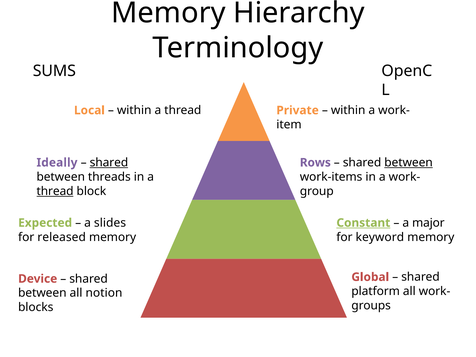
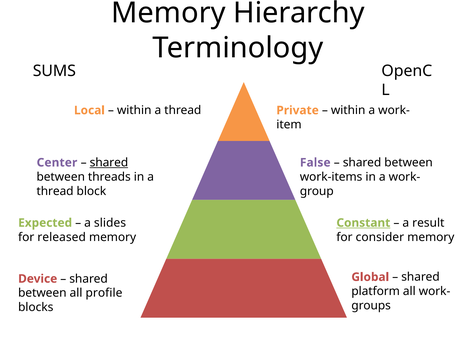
Ideally: Ideally -> Center
Rows: Rows -> False
between at (409, 163) underline: present -> none
thread at (55, 191) underline: present -> none
major: major -> result
keyword: keyword -> consider
notion: notion -> profile
